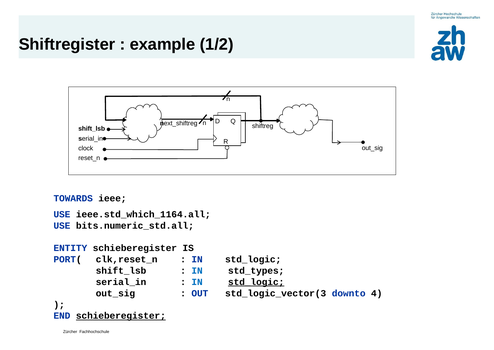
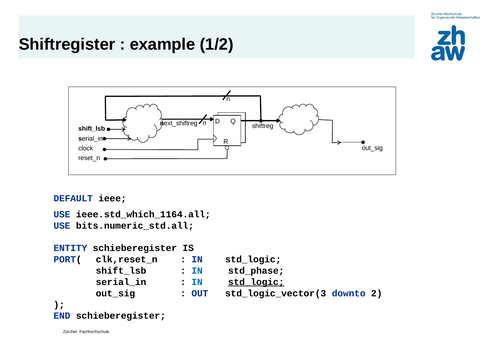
TOWARDS: TOWARDS -> DEFAULT
std_types: std_types -> std_phase
4: 4 -> 2
schieberegister at (121, 315) underline: present -> none
